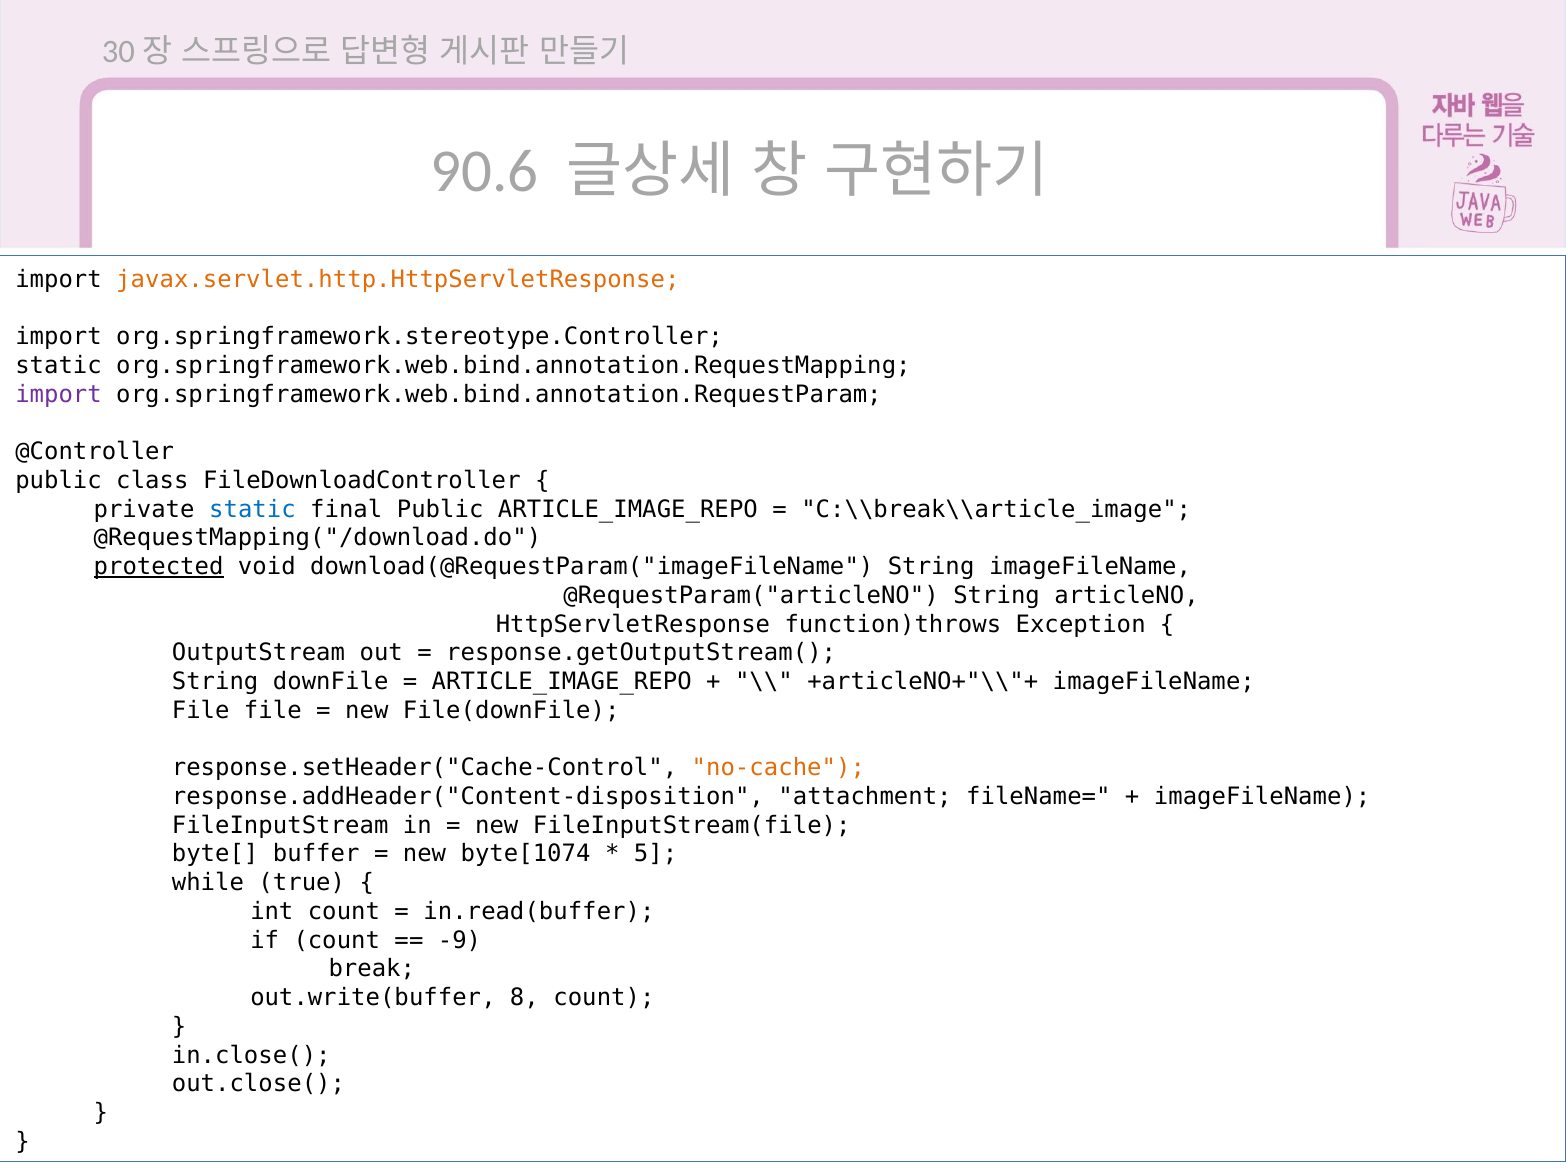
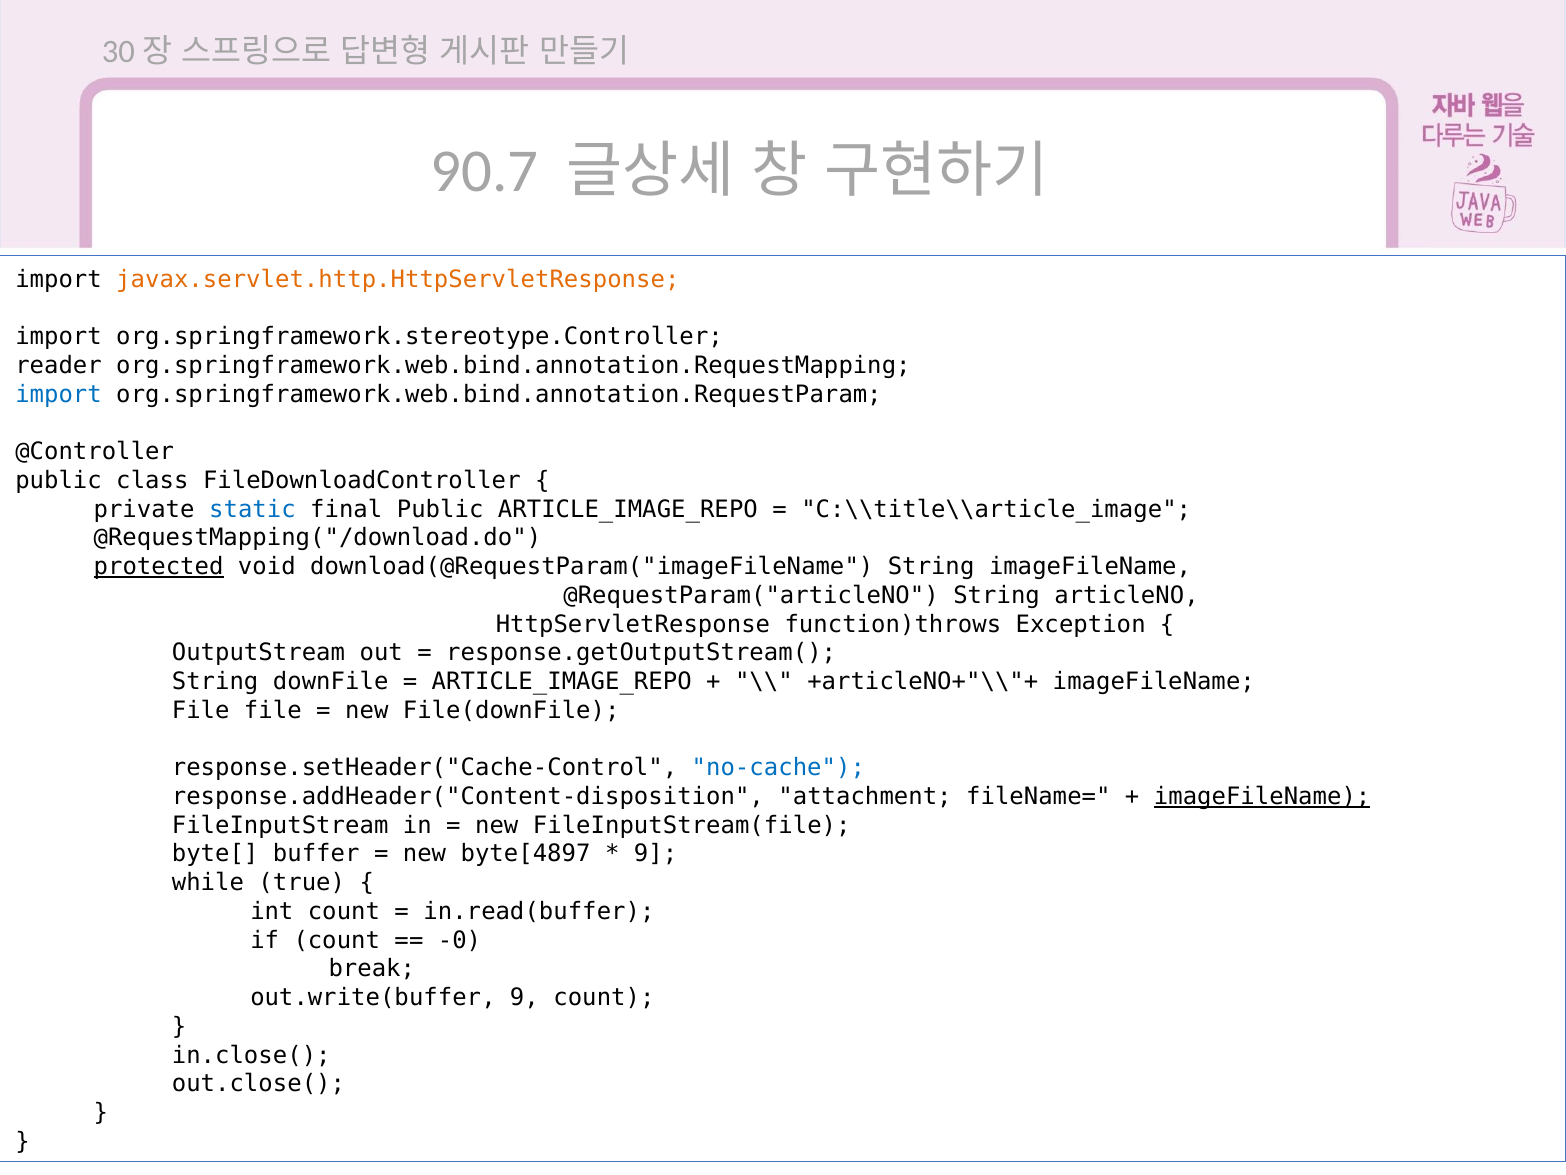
90.6: 90.6 -> 90.7
static at (59, 365): static -> reader
import at (59, 394) colour: purple -> blue
C:\\break\\article_image: C:\\break\\article_image -> C:\\title\\article_image
no-cache colour: orange -> blue
imageFileName at (1262, 796) underline: none -> present
byte[1074: byte[1074 -> byte[4897
5 at (656, 854): 5 -> 9
-9: -9 -> -0
out.write(buffer 8: 8 -> 9
